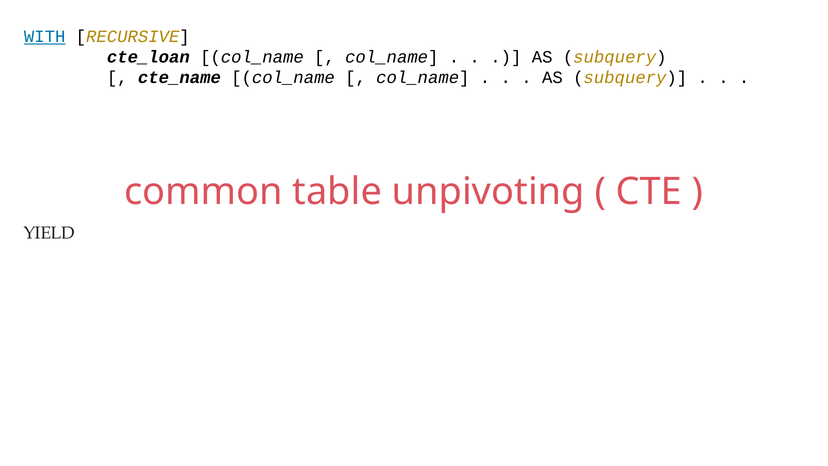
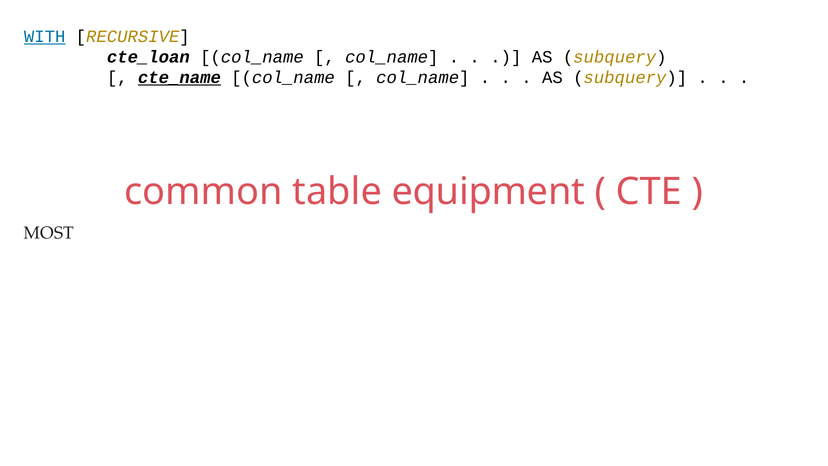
cte_name underline: none -> present
unpivoting: unpivoting -> equipment
YIELD: YIELD -> MOST
